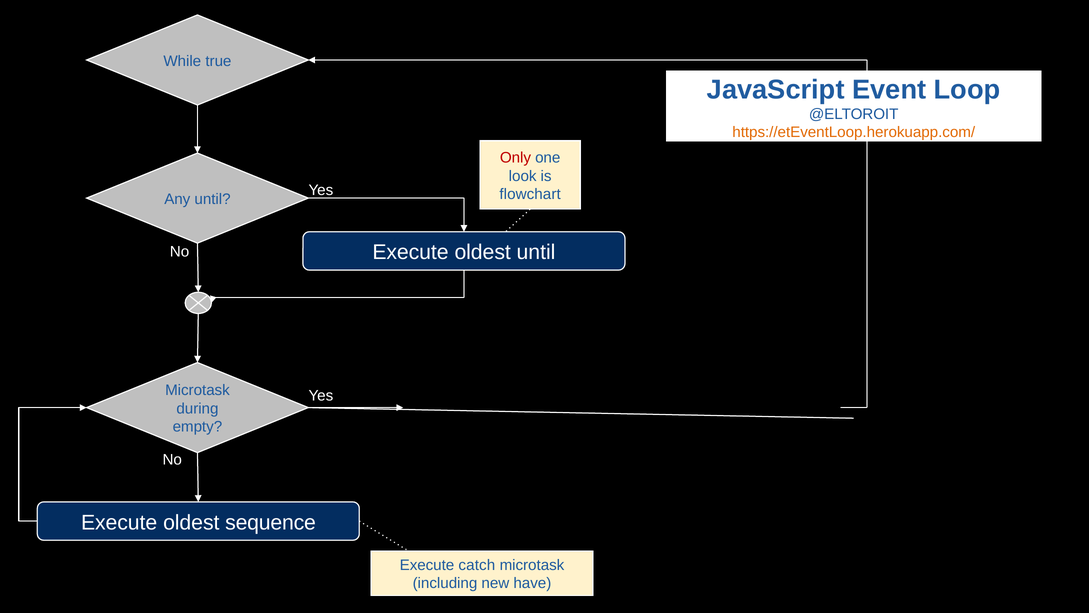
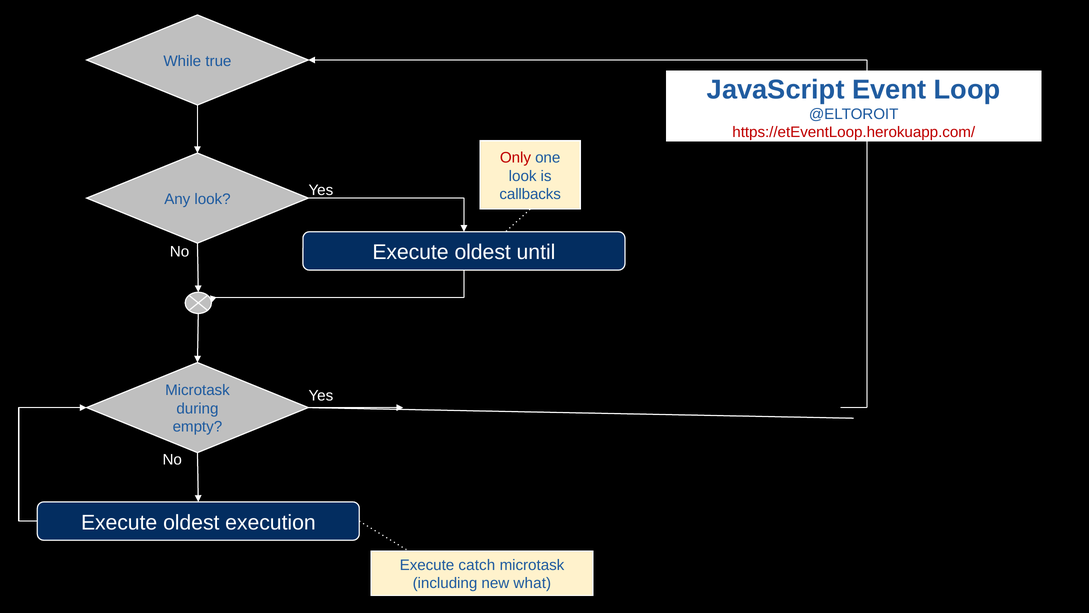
https://etEventLoop.herokuapp.com/ colour: orange -> red
flowchart: flowchart -> callbacks
Any until: until -> look
sequence: sequence -> execution
have: have -> what
